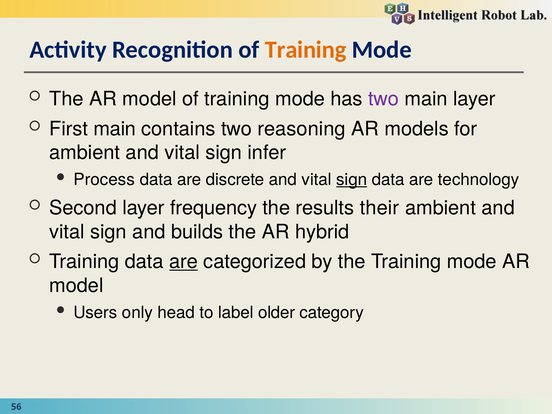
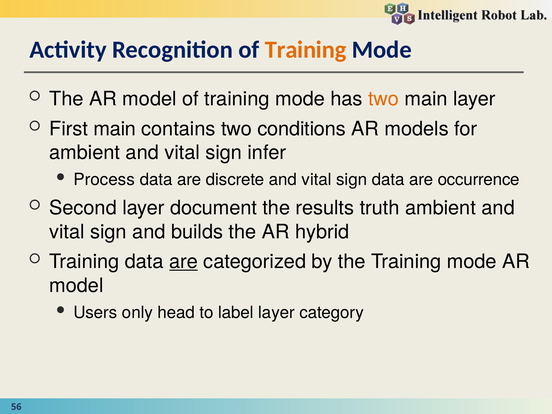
two at (384, 99) colour: purple -> orange
reasoning: reasoning -> conditions
sign at (352, 180) underline: present -> none
technology: technology -> occurrence
frequency: frequency -> document
their: their -> truth
label older: older -> layer
